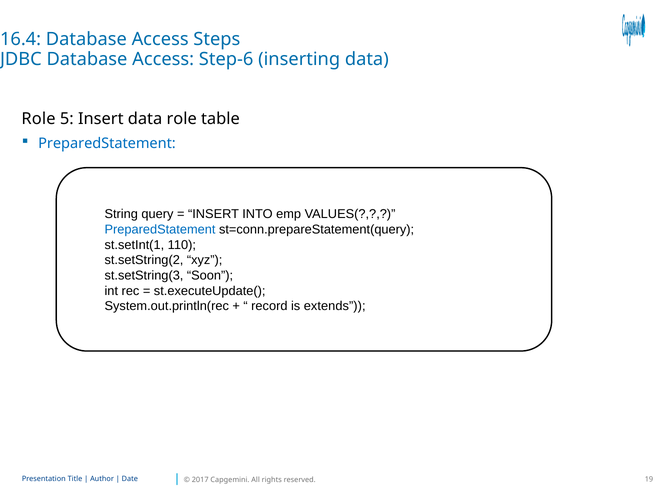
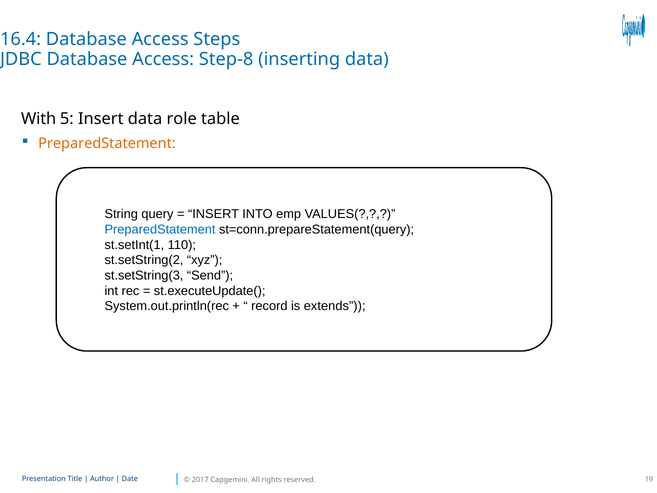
Step-6: Step-6 -> Step-8
Role at (39, 119): Role -> With
PreparedStatement at (107, 144) colour: blue -> orange
Soon: Soon -> Send
